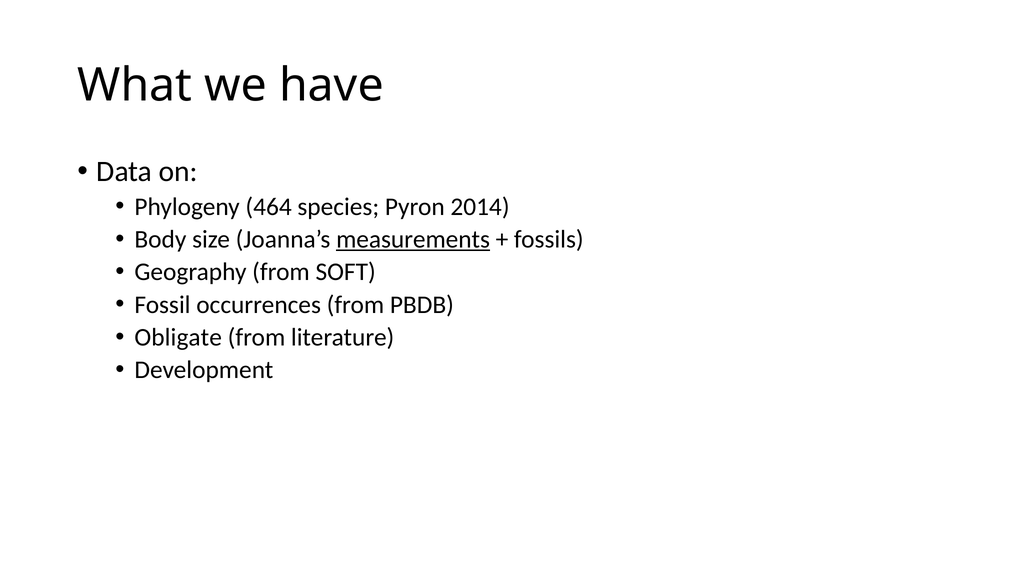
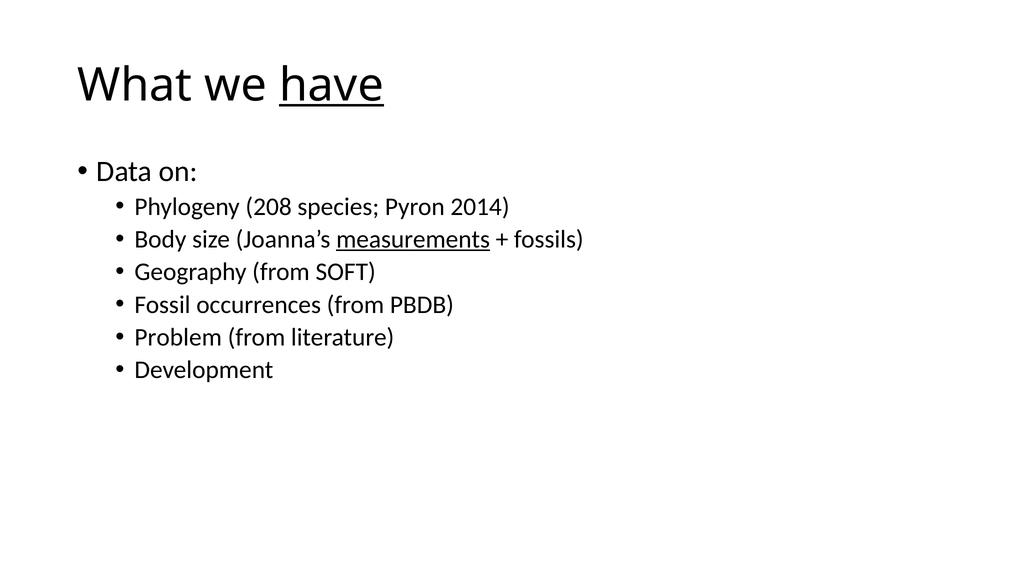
have underline: none -> present
464: 464 -> 208
Obligate: Obligate -> Problem
